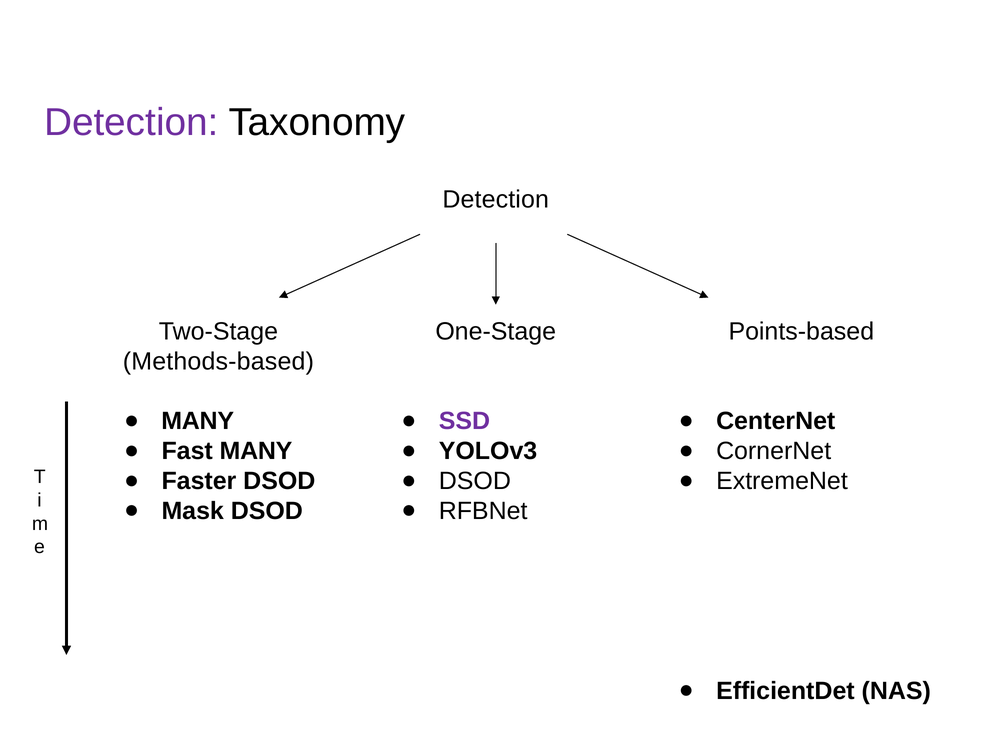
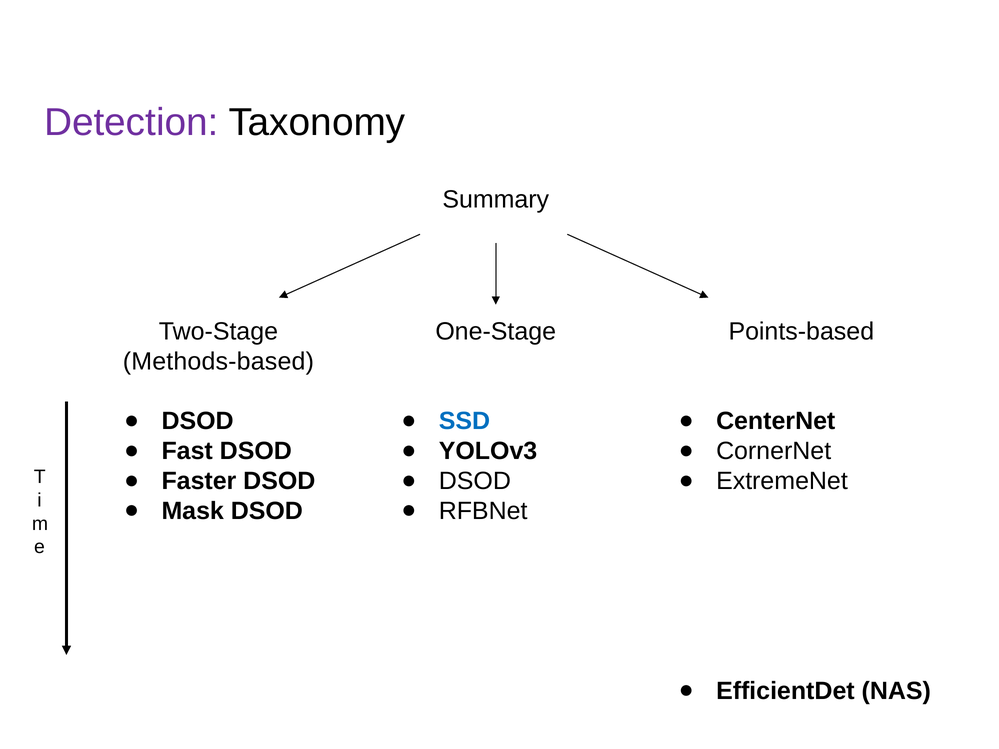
Detection at (496, 200): Detection -> Summary
MANY at (198, 421): MANY -> DSOD
SSD colour: purple -> blue
Fast MANY: MANY -> DSOD
